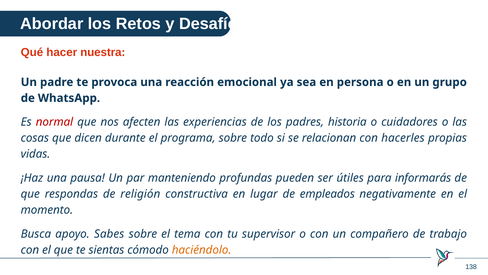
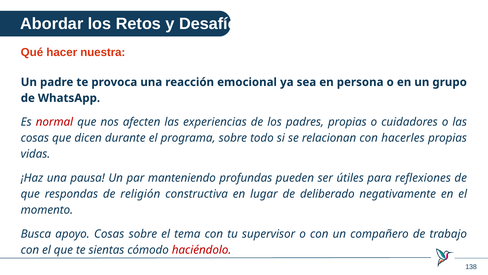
padres historia: historia -> propias
informarás: informarás -> reflexiones
empleados: empleados -> deliberado
apoyo Sabes: Sabes -> Cosas
haciéndolo colour: orange -> red
